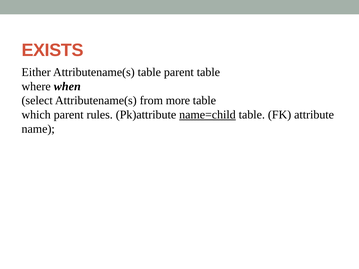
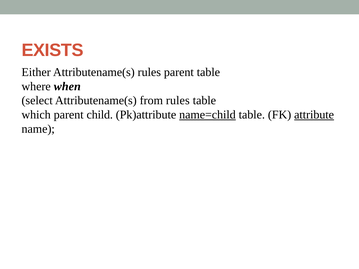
Attributename(s table: table -> rules
from more: more -> rules
rules: rules -> child
attribute underline: none -> present
